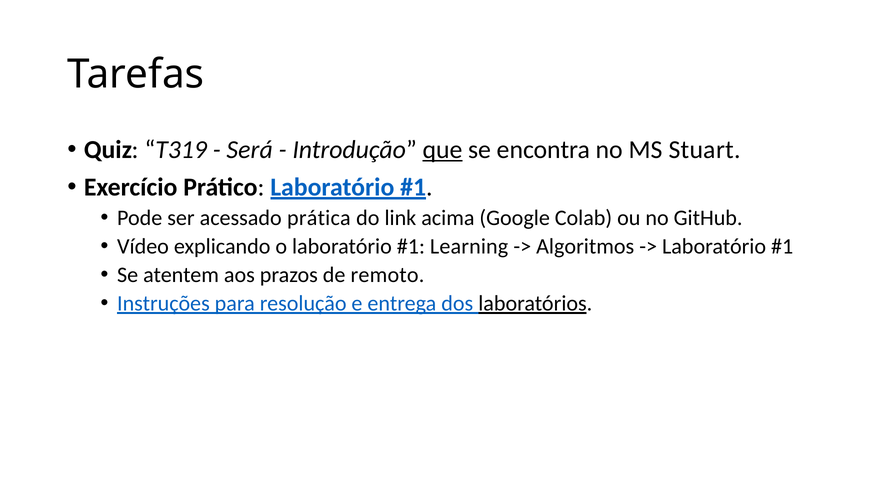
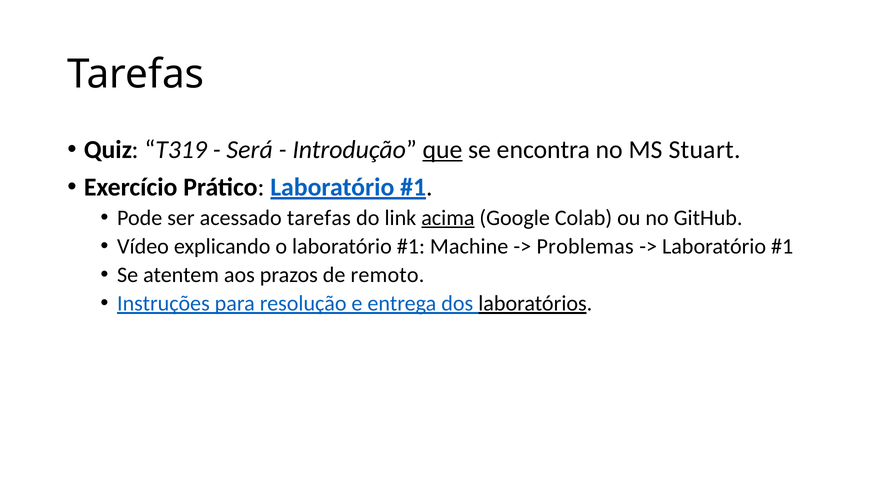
acessado prática: prática -> tarefas
acima underline: none -> present
Learning: Learning -> Machine
Algoritmos: Algoritmos -> Problemas
